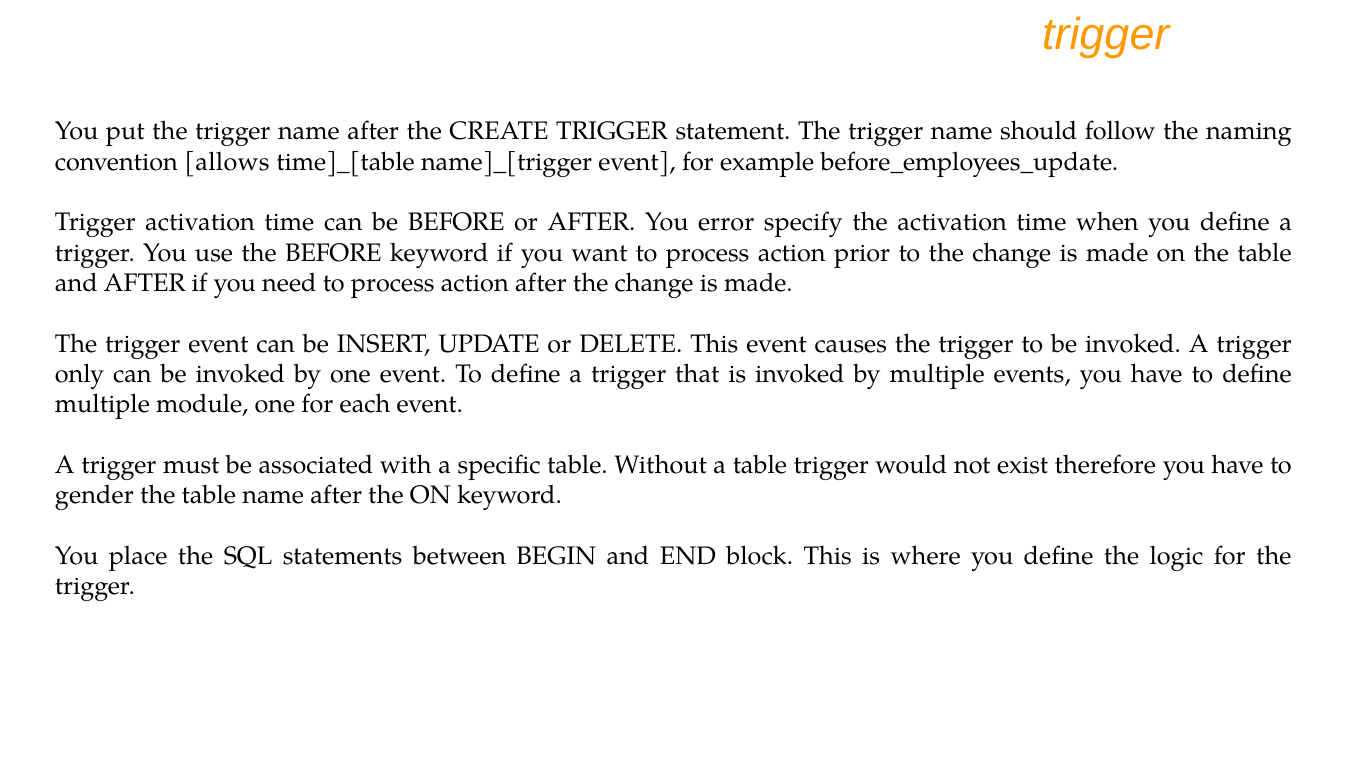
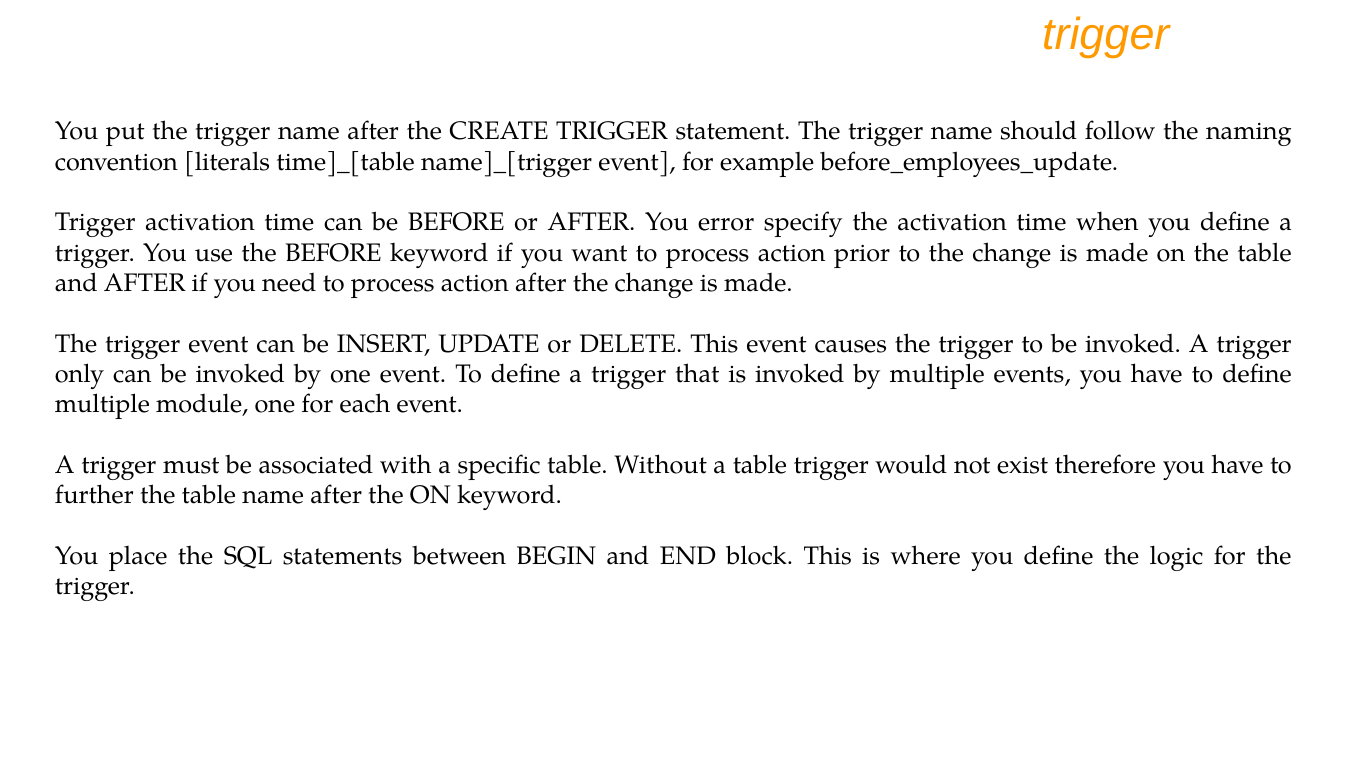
allows: allows -> literals
gender: gender -> further
